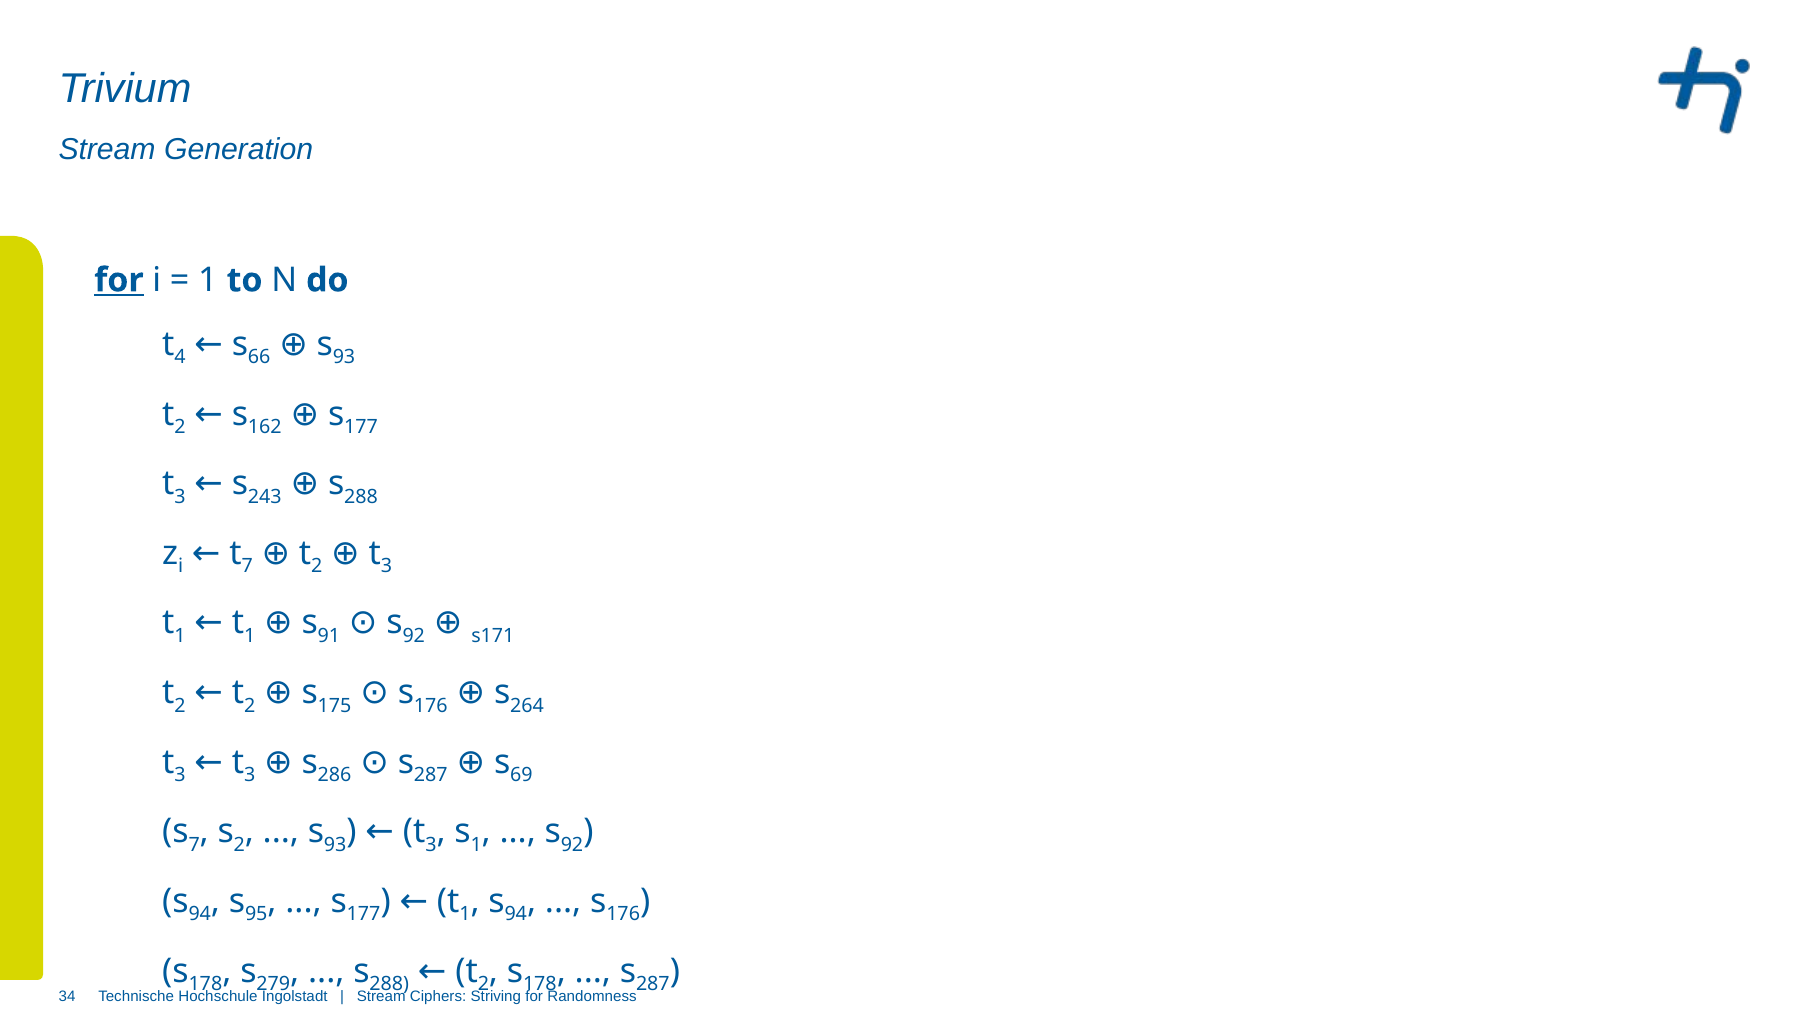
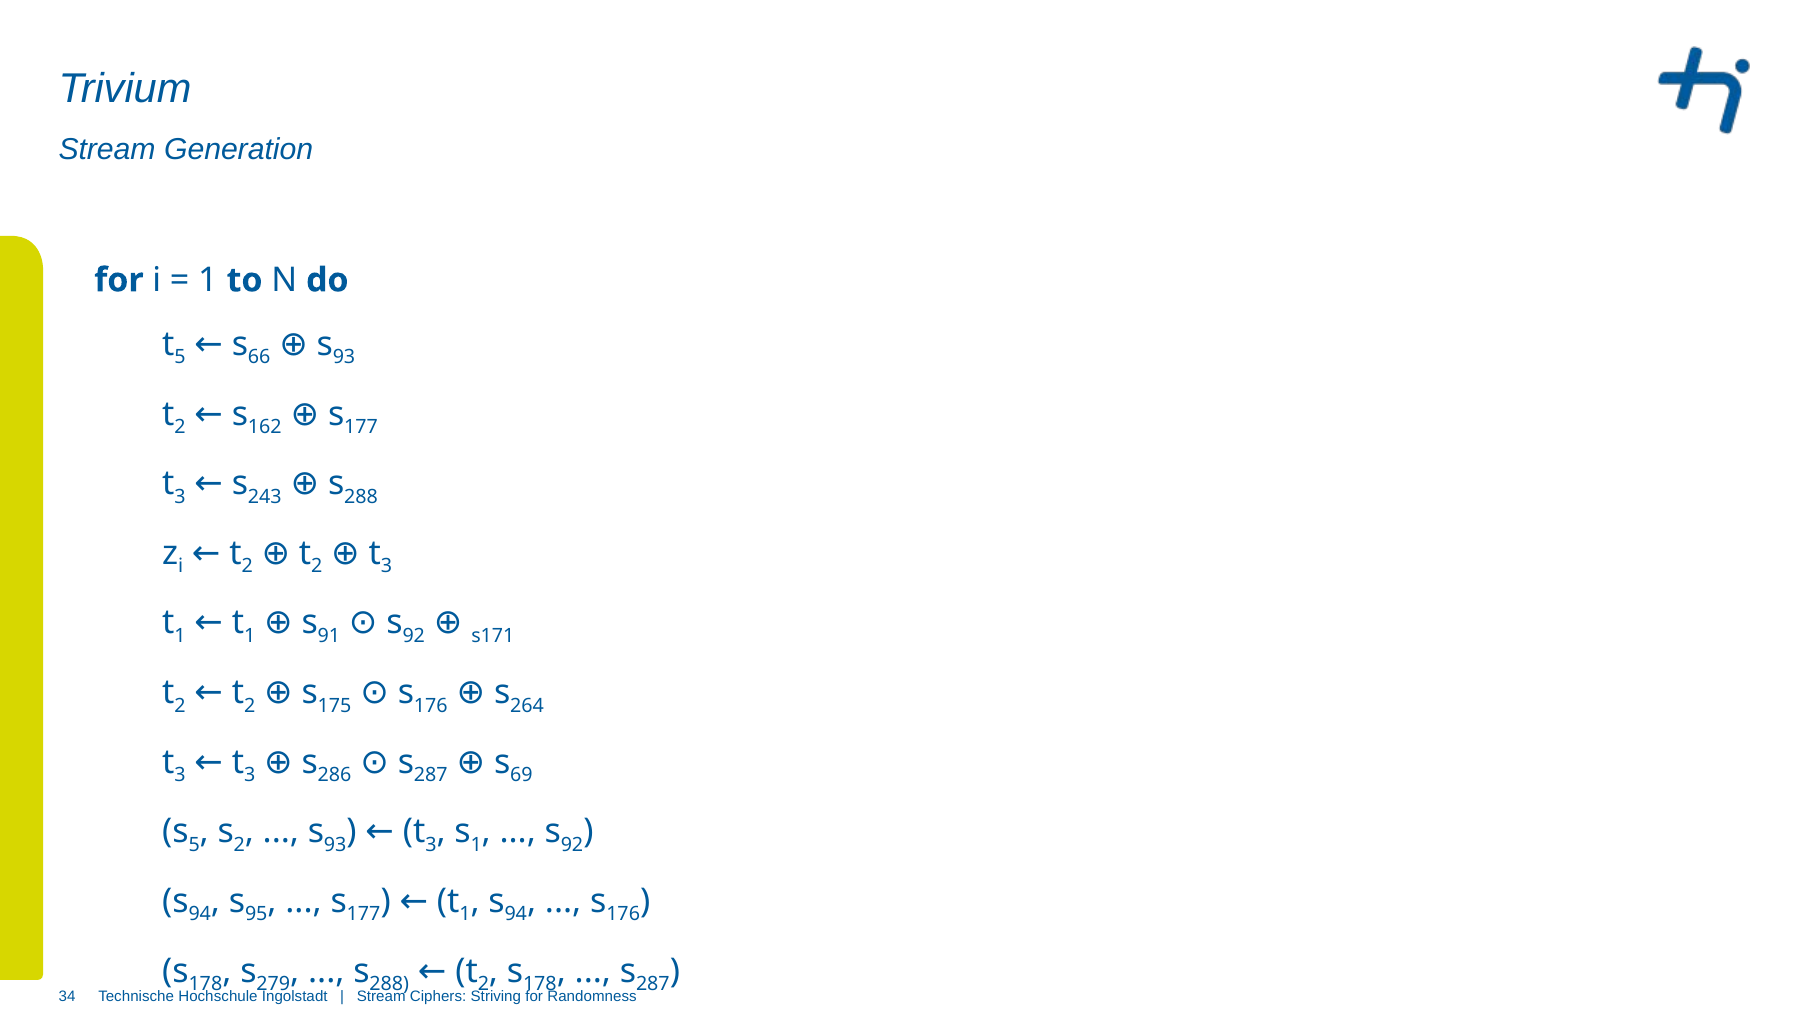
for at (119, 280) underline: present -> none
4 at (180, 357): 4 -> 5
7 at (247, 566): 7 -> 2
7 at (194, 845): 7 -> 5
